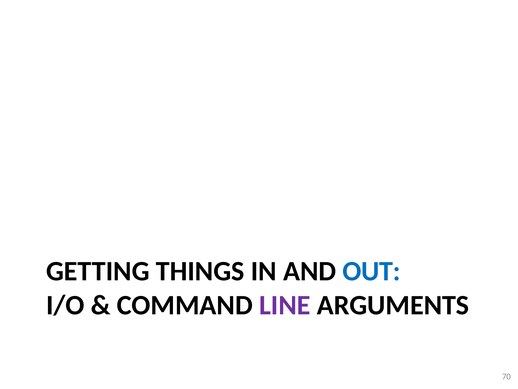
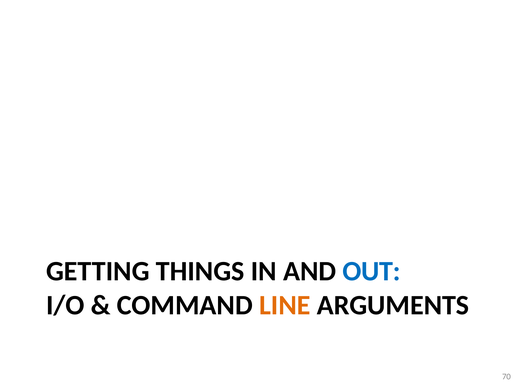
LINE colour: purple -> orange
